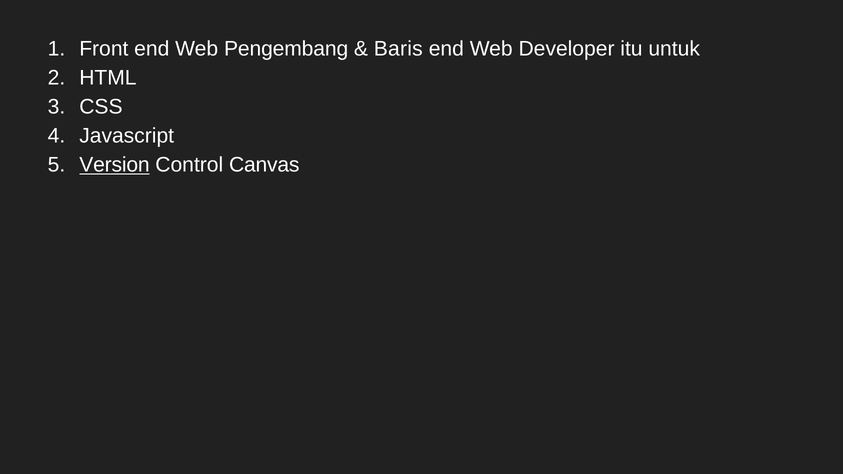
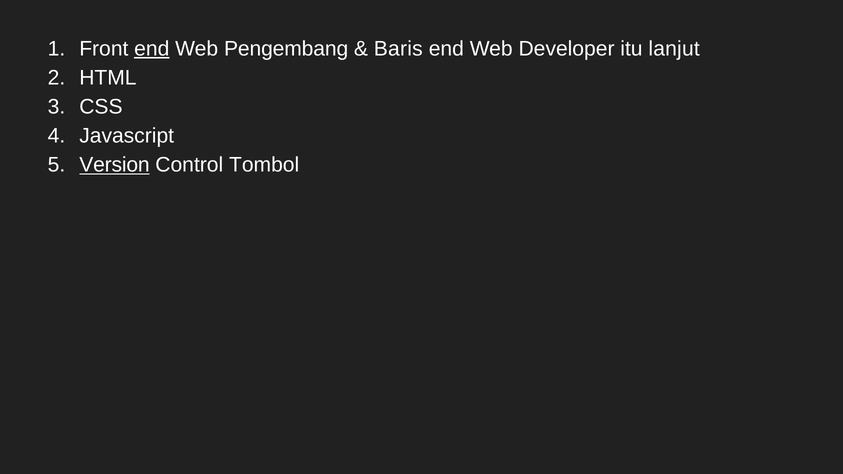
end at (152, 49) underline: none -> present
untuk: untuk -> lanjut
Canvas: Canvas -> Tombol
